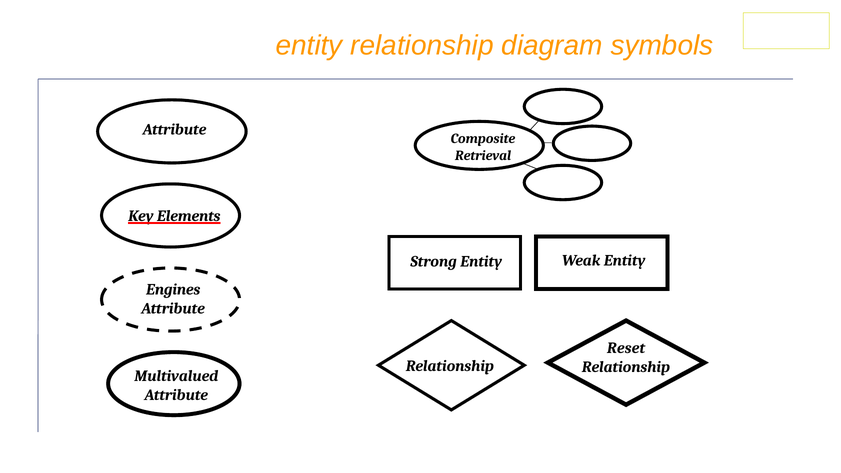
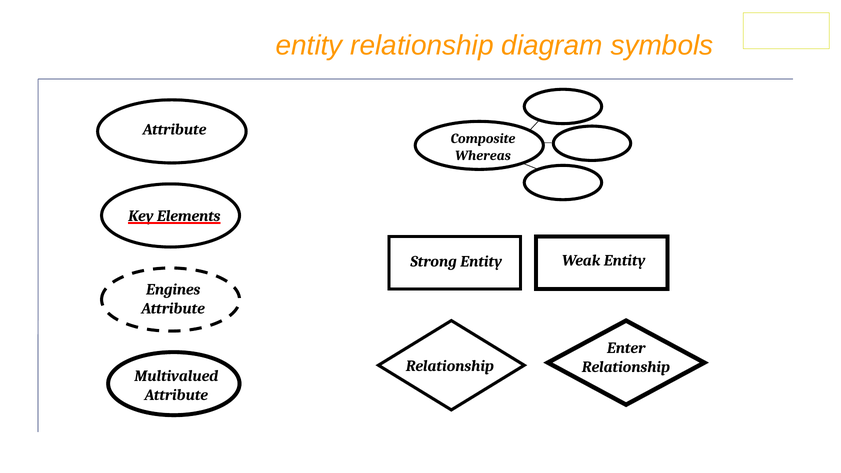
Retrieval: Retrieval -> Whereas
Reset: Reset -> Enter
